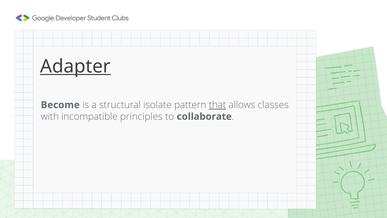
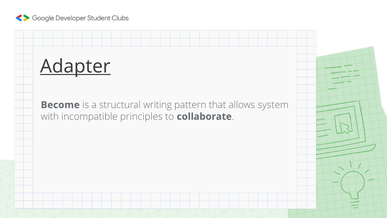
isolate: isolate -> writing
that underline: present -> none
classes: classes -> system
